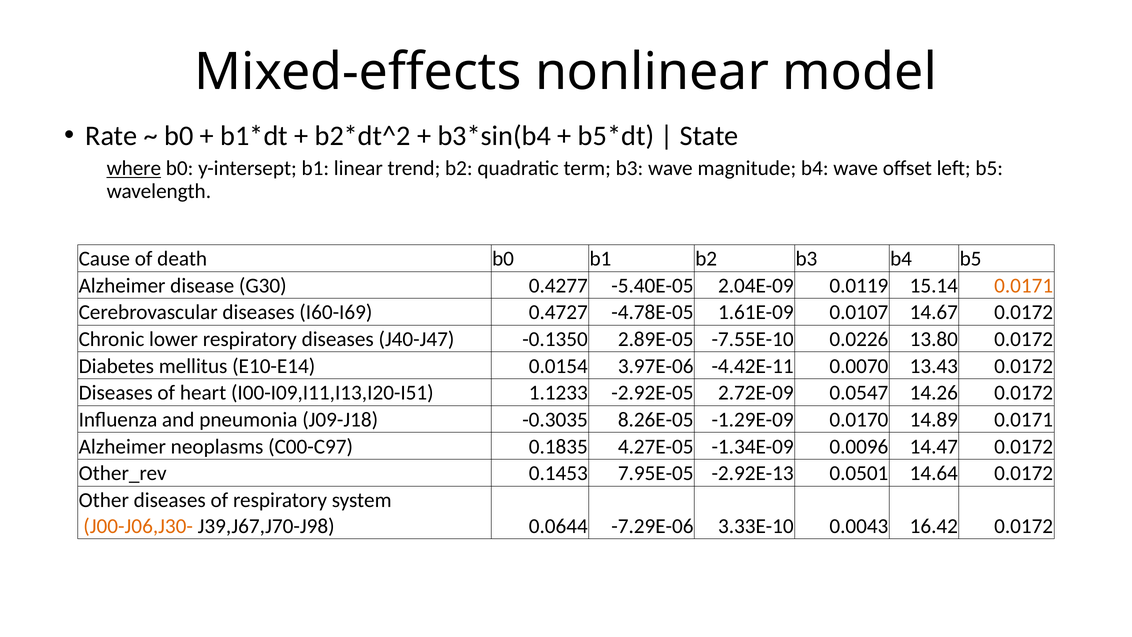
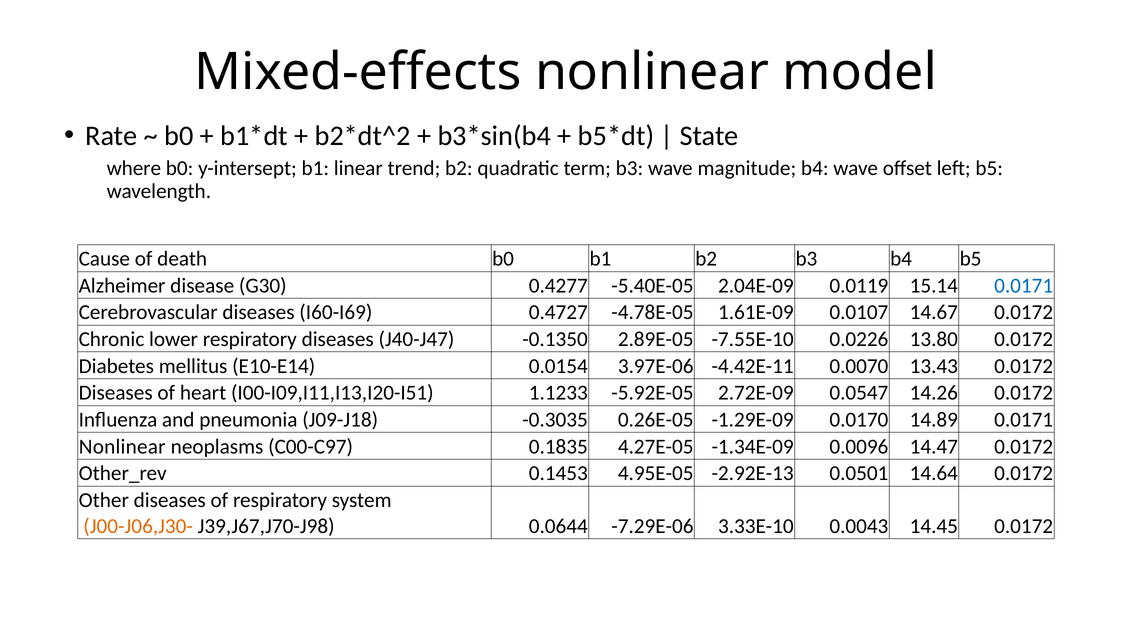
where underline: present -> none
0.0171 at (1024, 286) colour: orange -> blue
-2.92E-05: -2.92E-05 -> -5.92E-05
8.26E-05: 8.26E-05 -> 0.26E-05
Alzheimer at (122, 446): Alzheimer -> Nonlinear
7.95E-05: 7.95E-05 -> 4.95E-05
16.42: 16.42 -> 14.45
